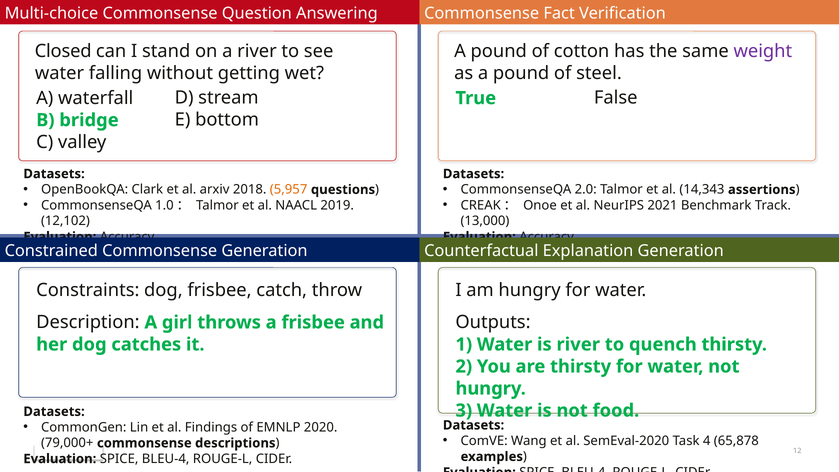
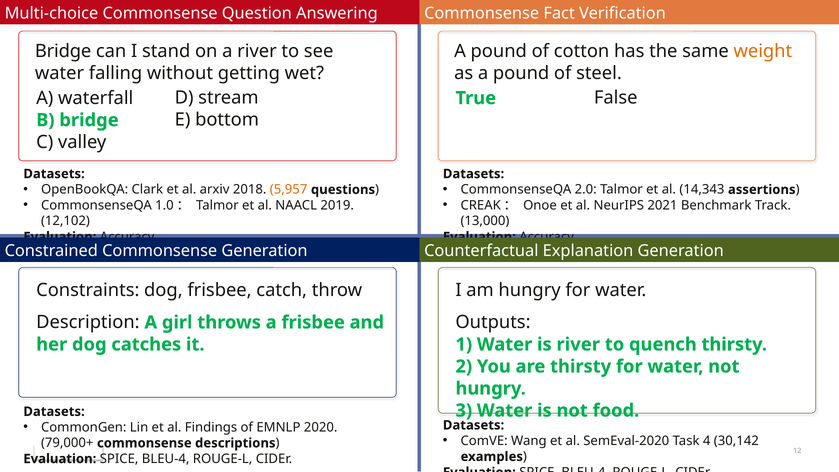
Closed at (63, 51): Closed -> Bridge
weight colour: purple -> orange
65,878: 65,878 -> 30,142
